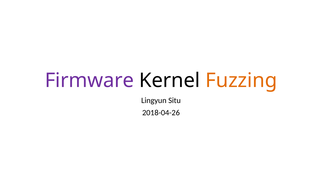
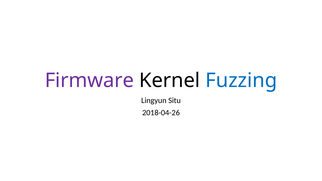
Fuzzing colour: orange -> blue
